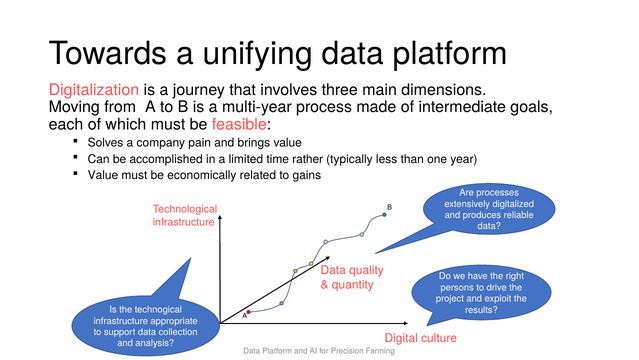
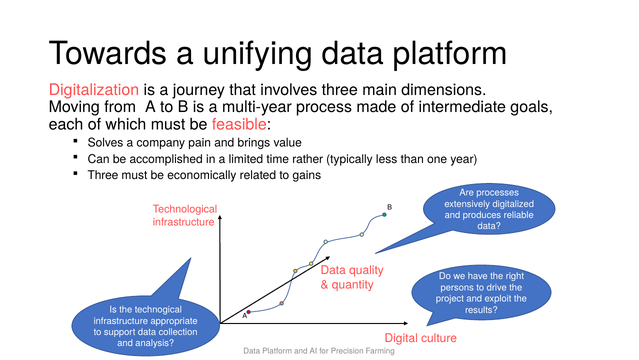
Value at (103, 175): Value -> Three
